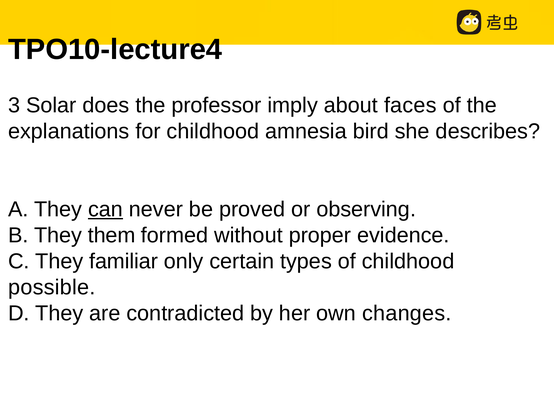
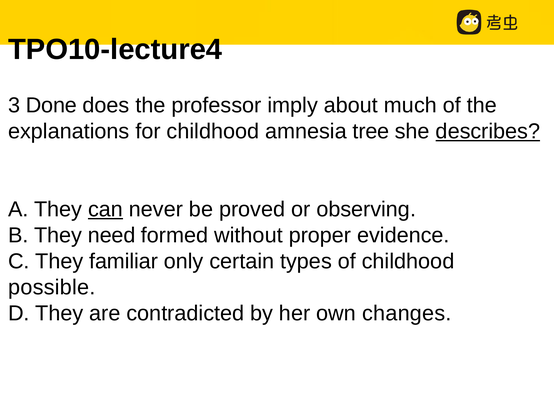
Solar: Solar -> Done
faces: faces -> much
bird: bird -> tree
describes underline: none -> present
them: them -> need
